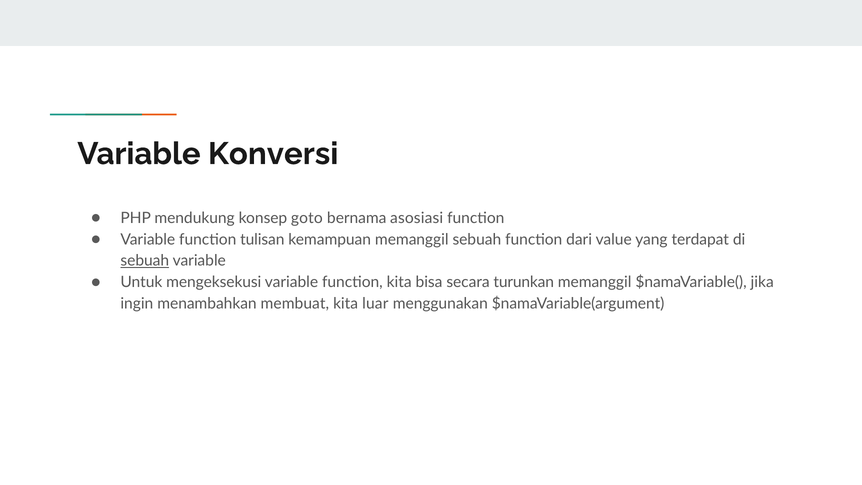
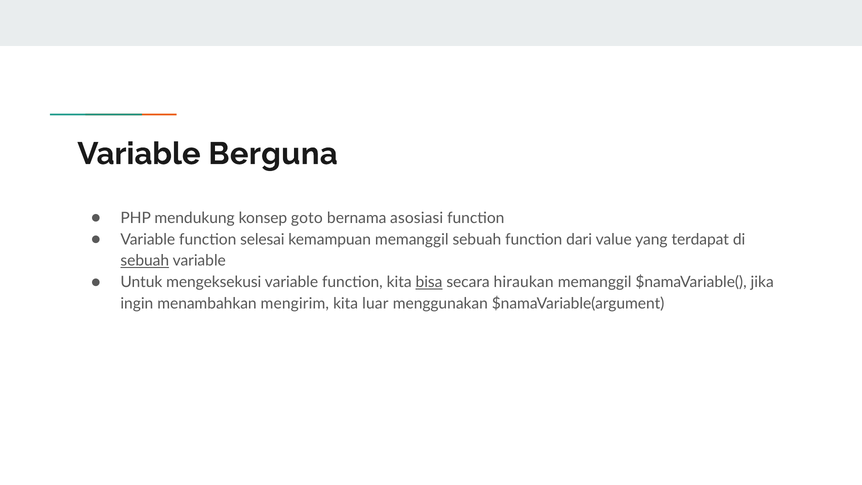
Konversi: Konversi -> Berguna
tulisan: tulisan -> selesai
bisa underline: none -> present
turunkan: turunkan -> hiraukan
membuat: membuat -> mengirim
